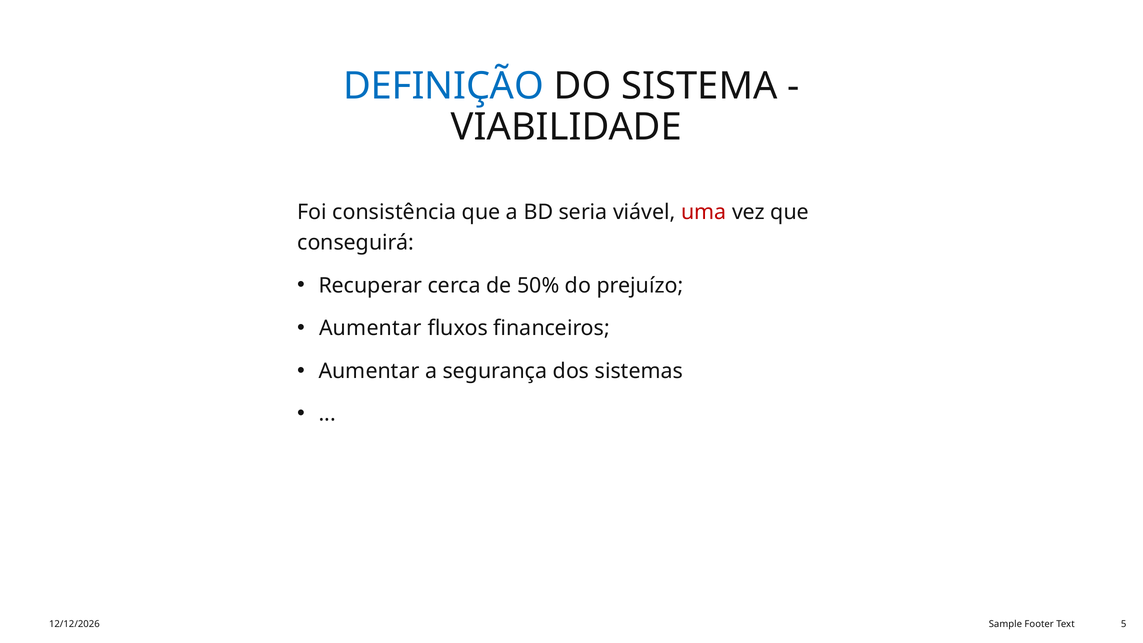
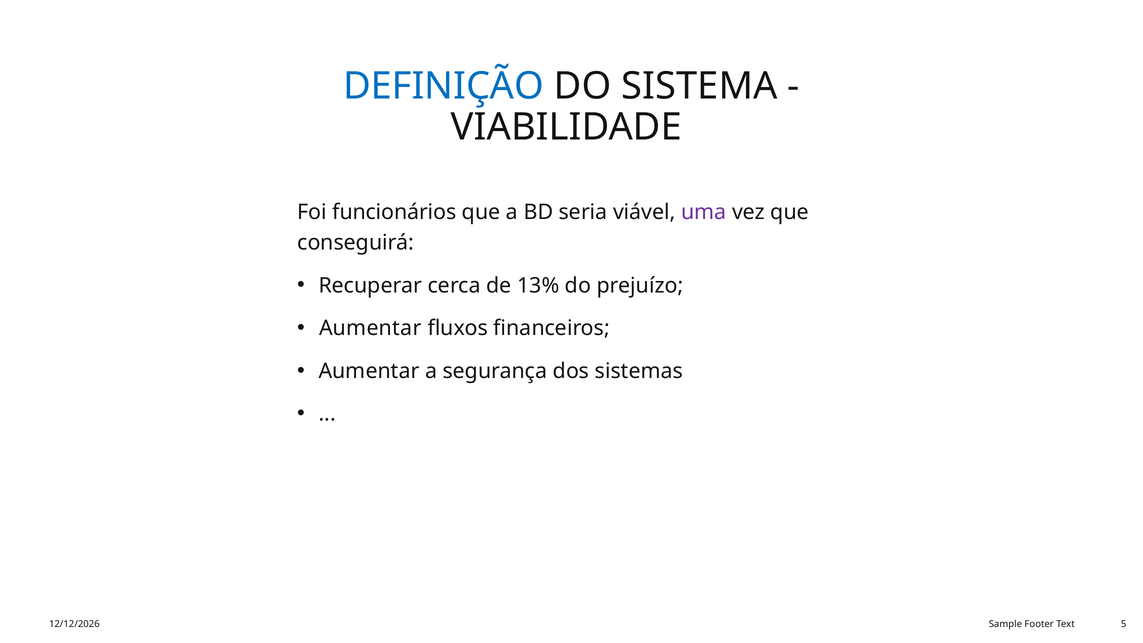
consistência: consistência -> funcionários
uma colour: red -> purple
50%: 50% -> 13%
